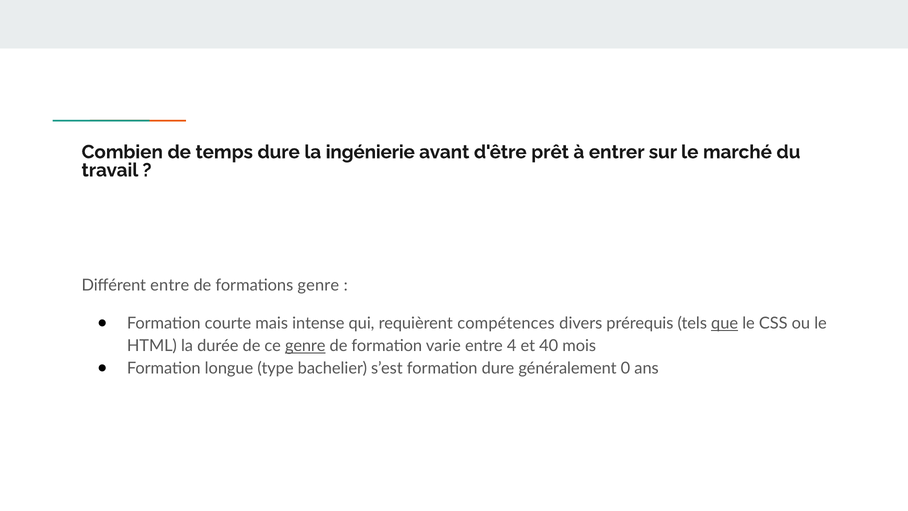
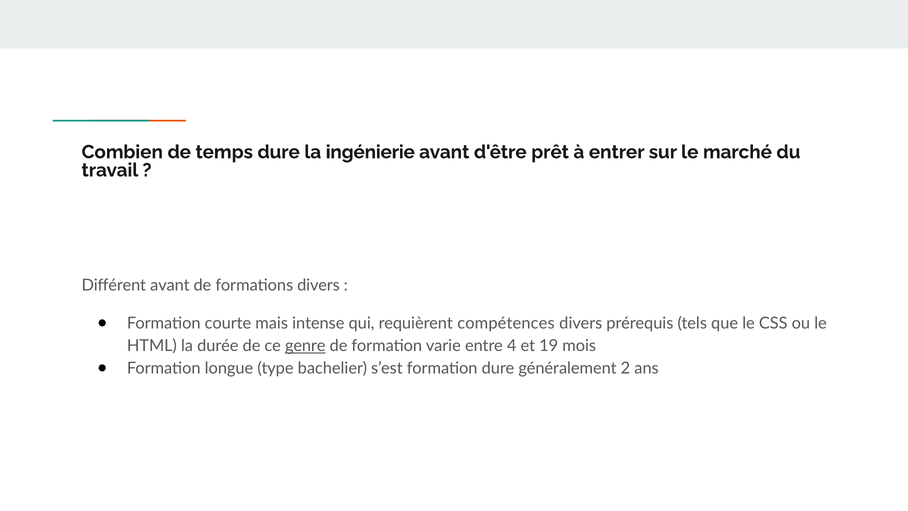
Différent entre: entre -> avant
formations genre: genre -> divers
que underline: present -> none
40: 40 -> 19
0: 0 -> 2
